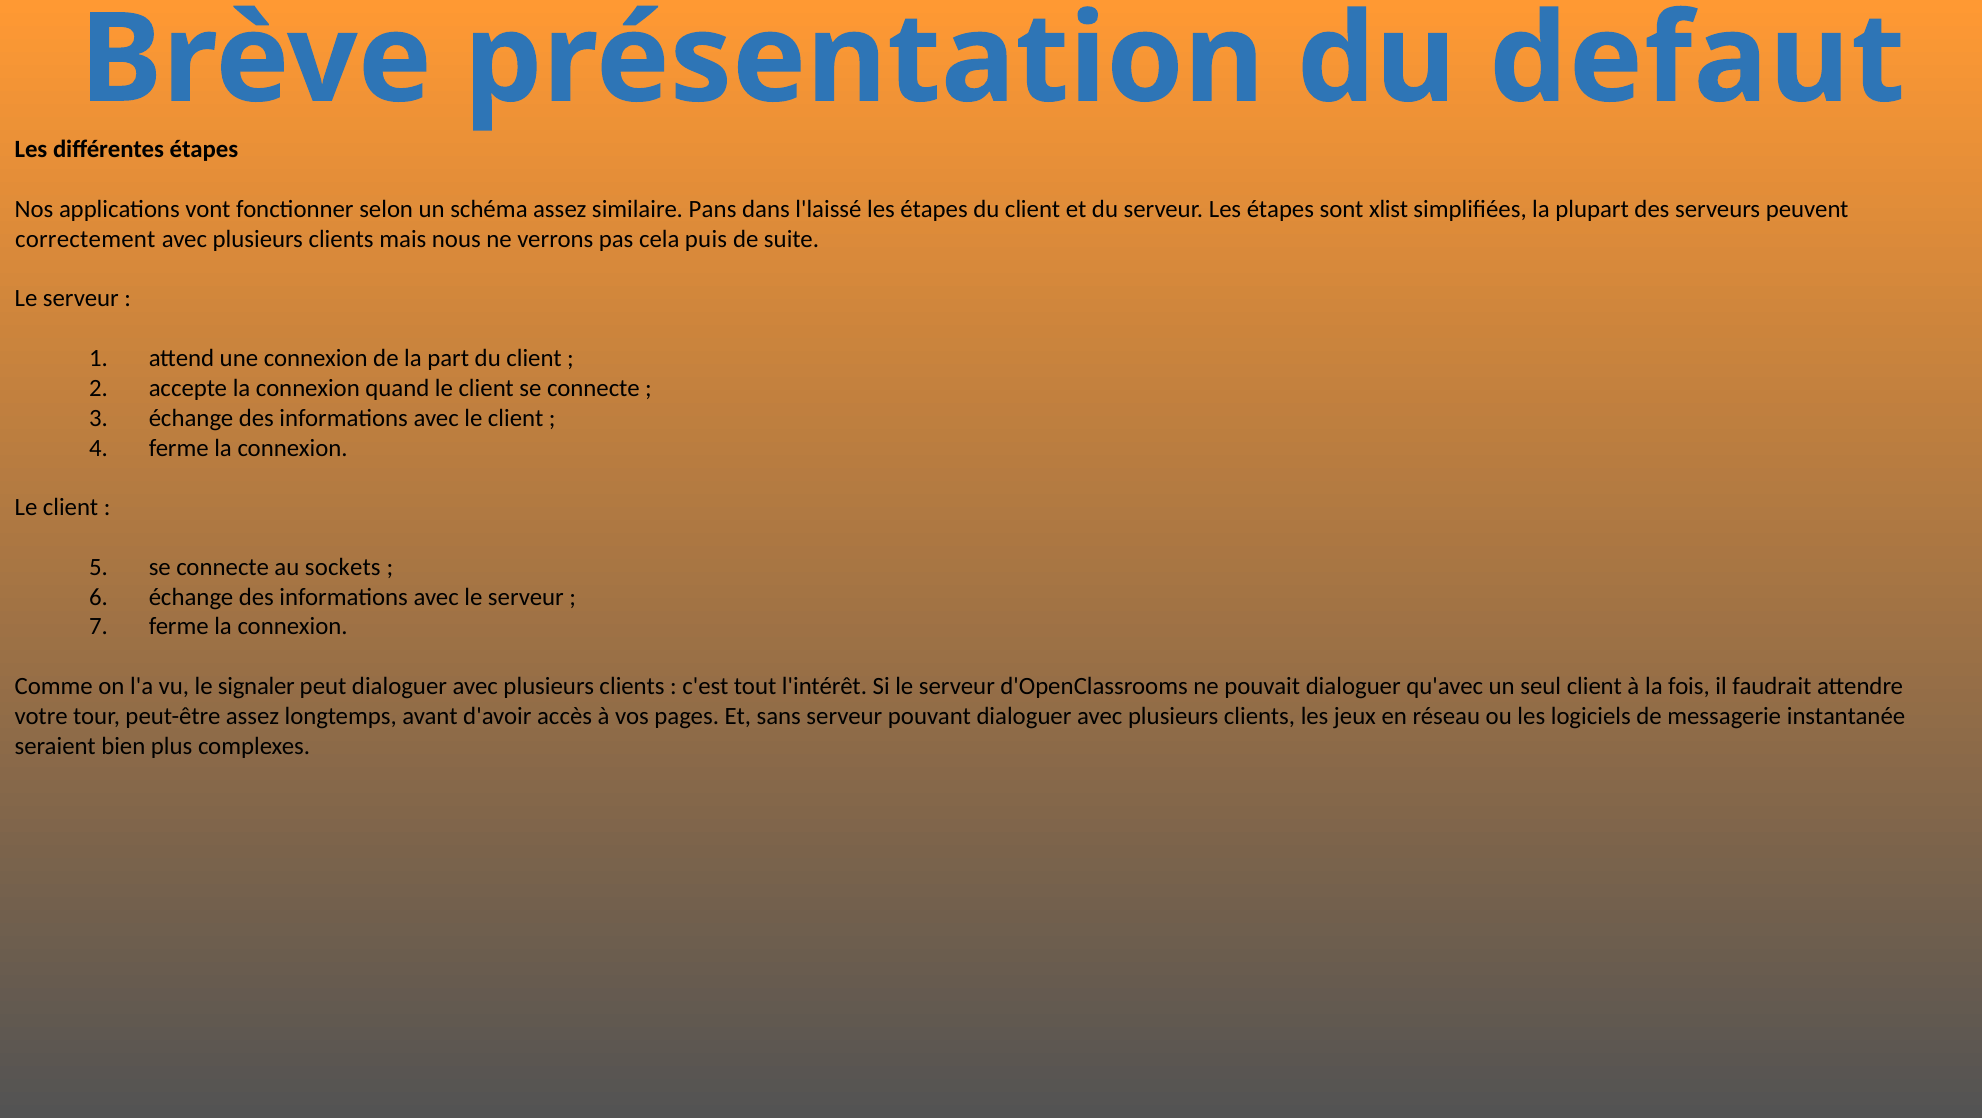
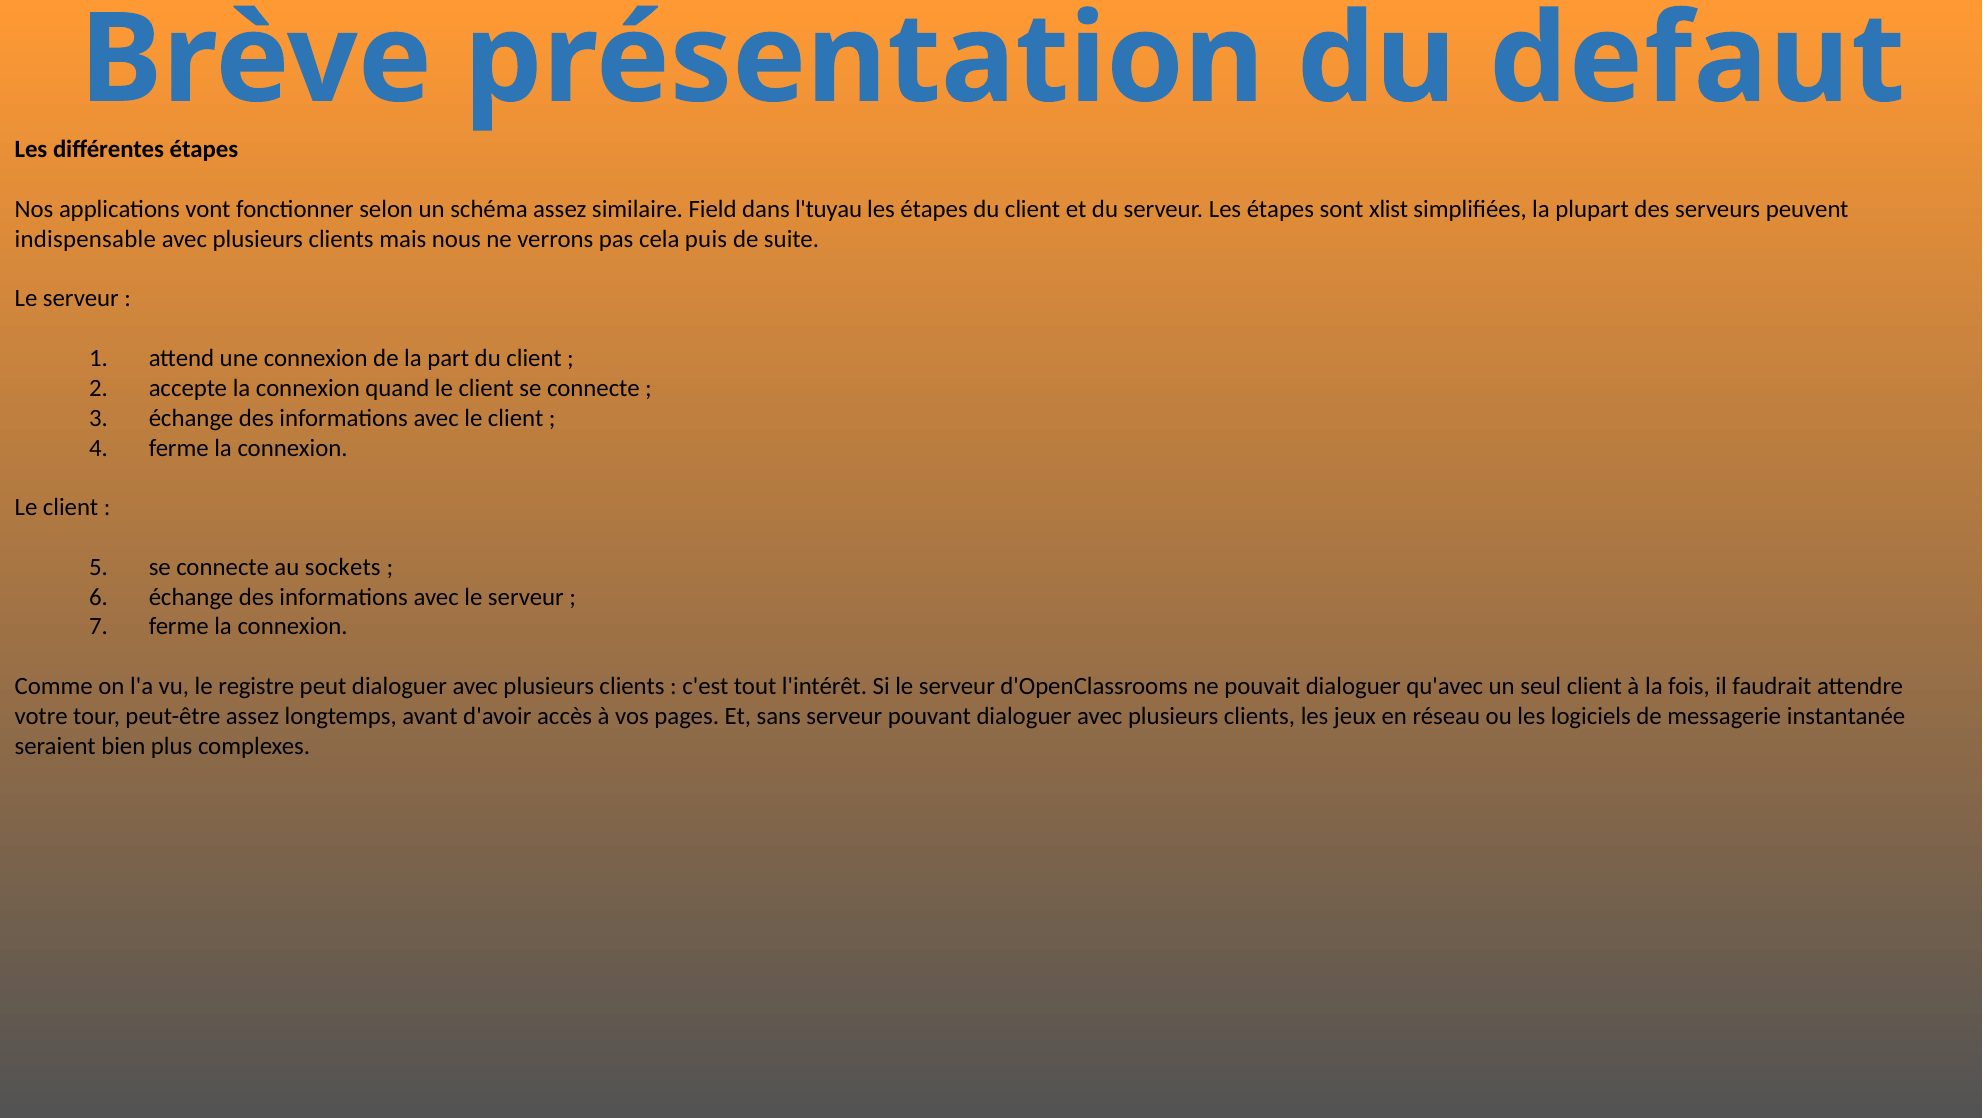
Pans: Pans -> Field
l'laissé: l'laissé -> l'tuyau
correctement: correctement -> indispensable
signaler: signaler -> registre
